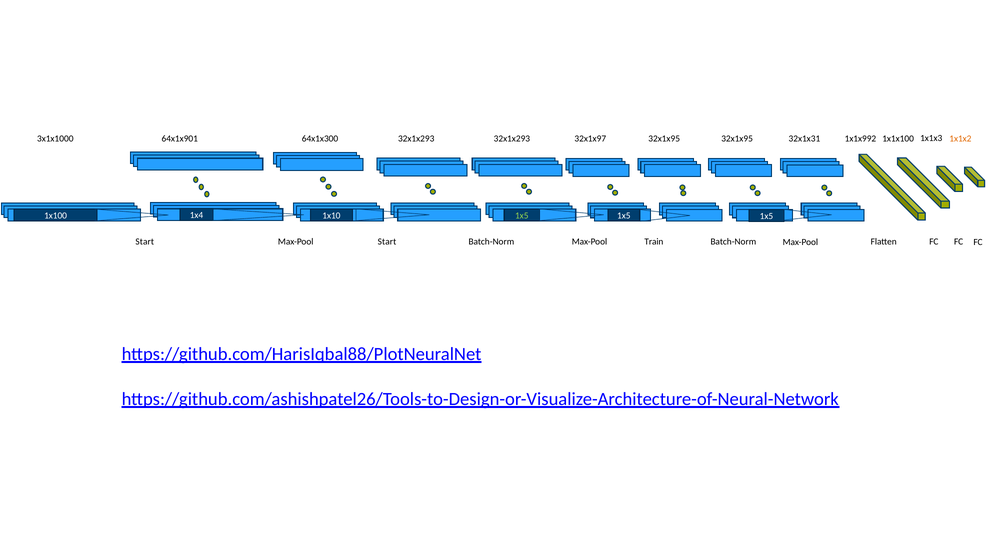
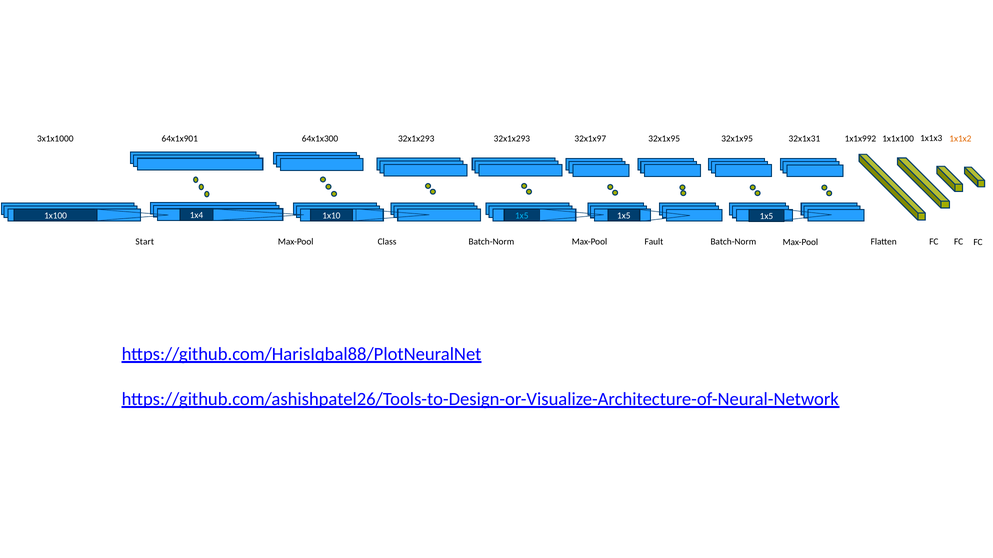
1x5 at (522, 216) colour: light green -> light blue
Max-Pool Start: Start -> Class
Train: Train -> Fault
